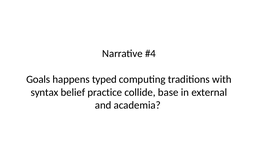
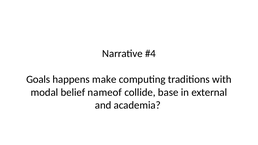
typed: typed -> make
syntax: syntax -> modal
practice: practice -> nameof
